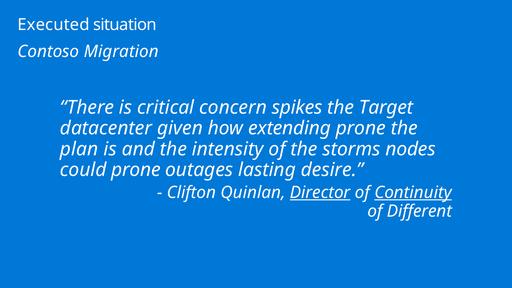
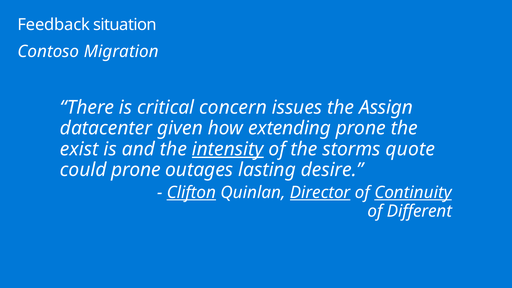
Executed: Executed -> Feedback
spikes: spikes -> issues
Target: Target -> Assign
plan: plan -> exist
intensity underline: none -> present
nodes: nodes -> quote
Clifton underline: none -> present
